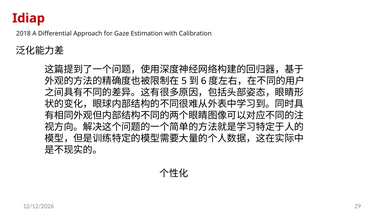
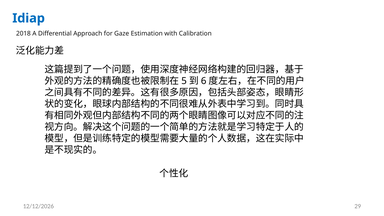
Idiap colour: red -> blue
